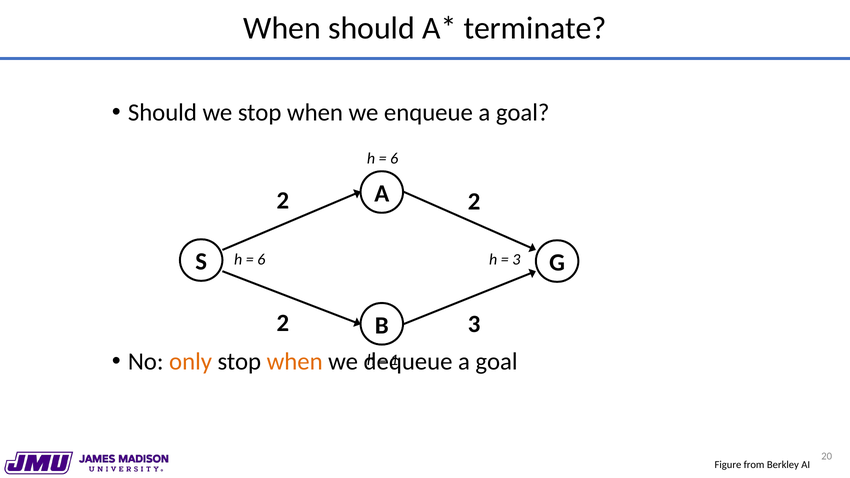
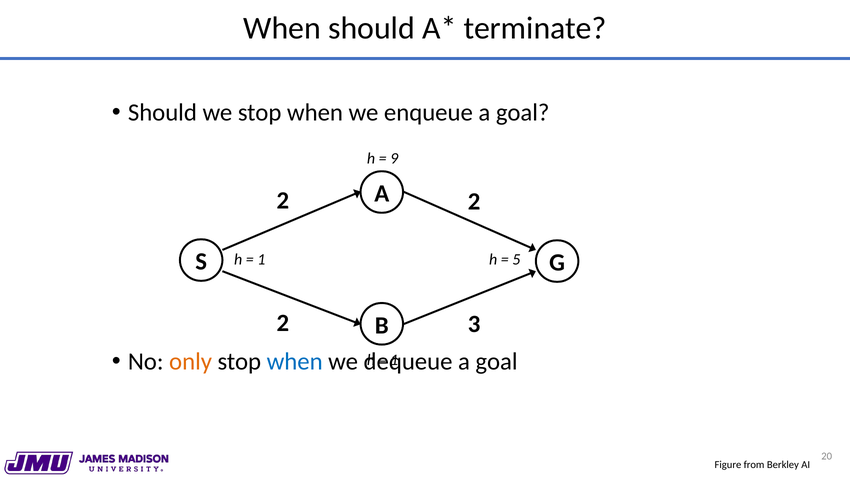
6 at (394, 158): 6 -> 9
6 at (261, 259): 6 -> 1
3 at (516, 259): 3 -> 5
when at (295, 362) colour: orange -> blue
